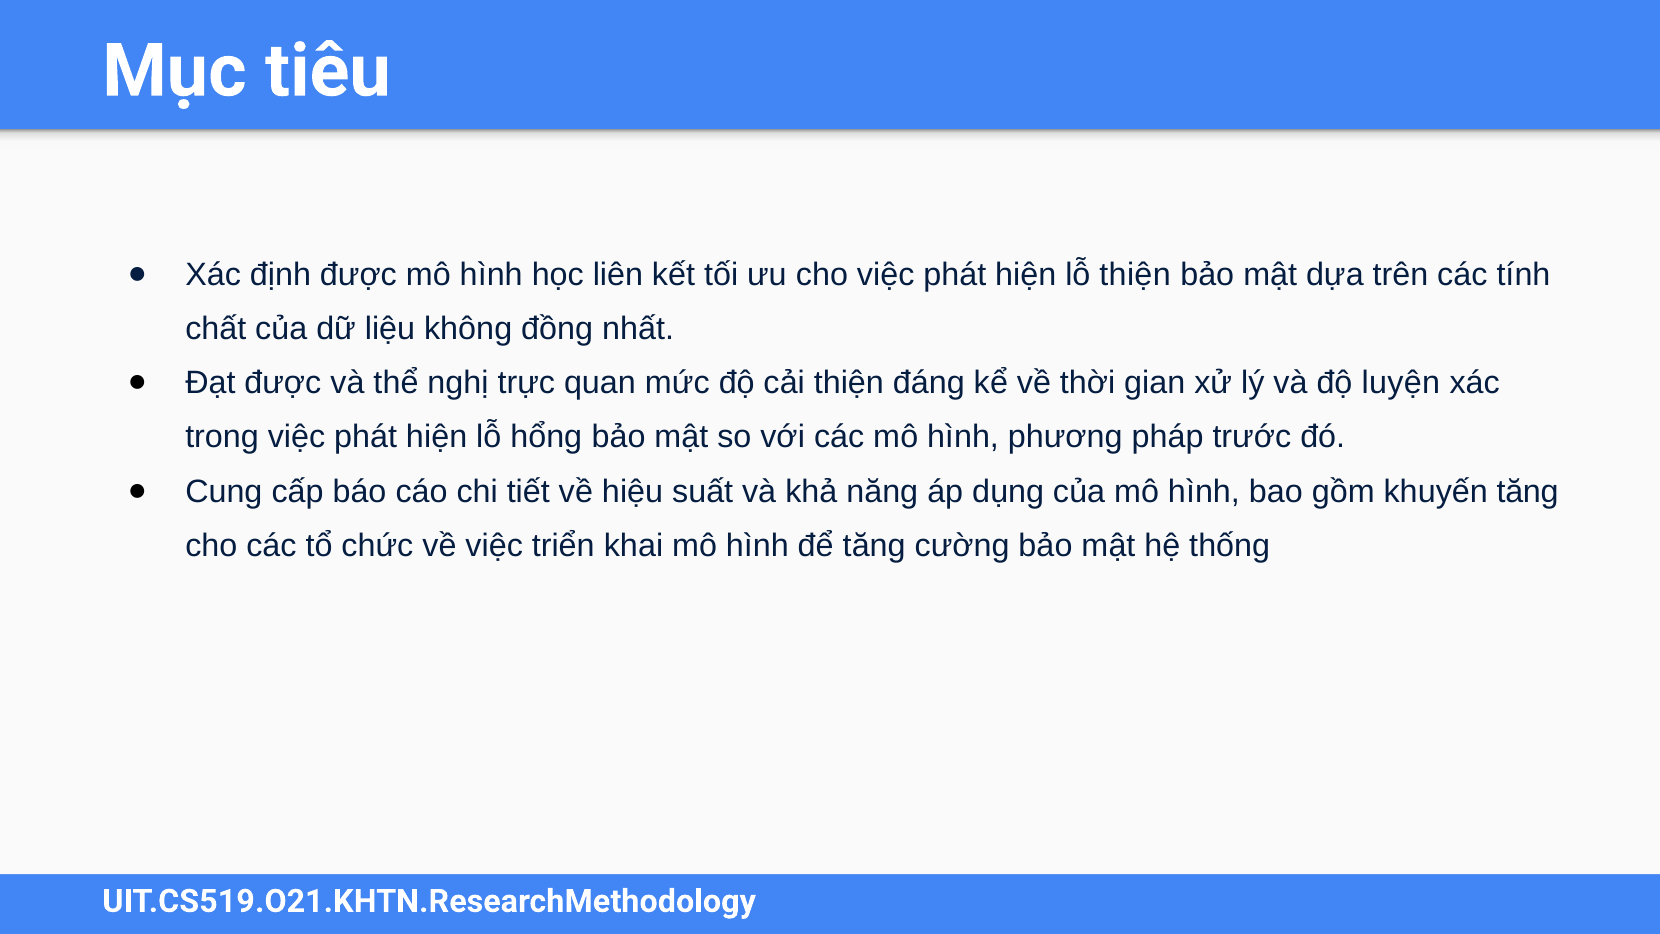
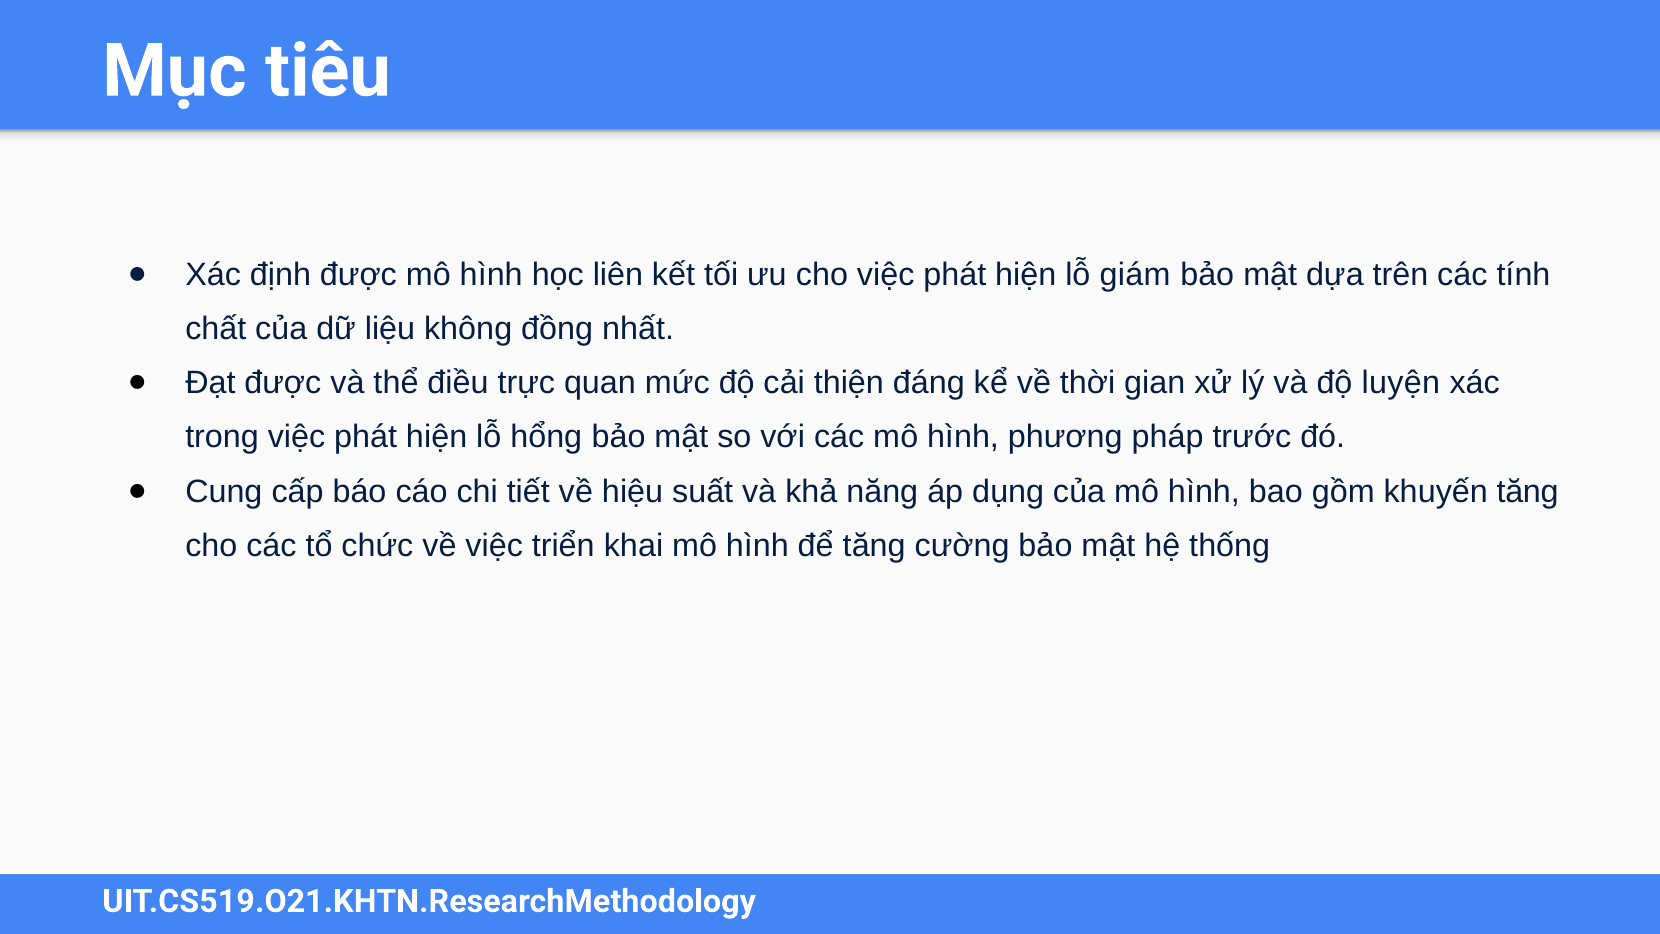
lỗ thiện: thiện -> giám
nghị: nghị -> điều
